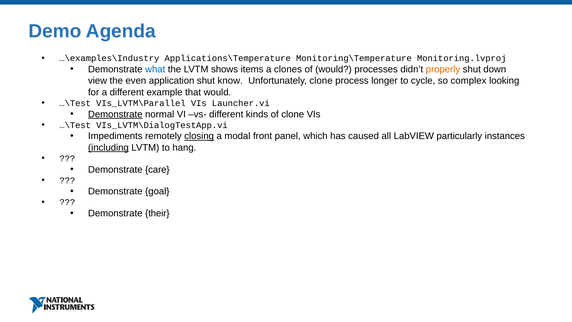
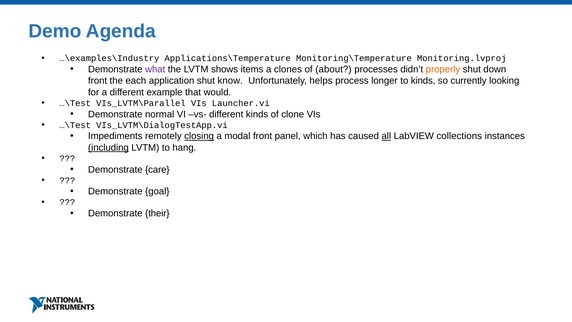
what colour: blue -> purple
of would: would -> about
view at (98, 81): view -> front
even: even -> each
Unfortunately clone: clone -> helps
to cycle: cycle -> kinds
complex: complex -> currently
Demonstrate at (115, 114) underline: present -> none
all underline: none -> present
particularly: particularly -> collections
